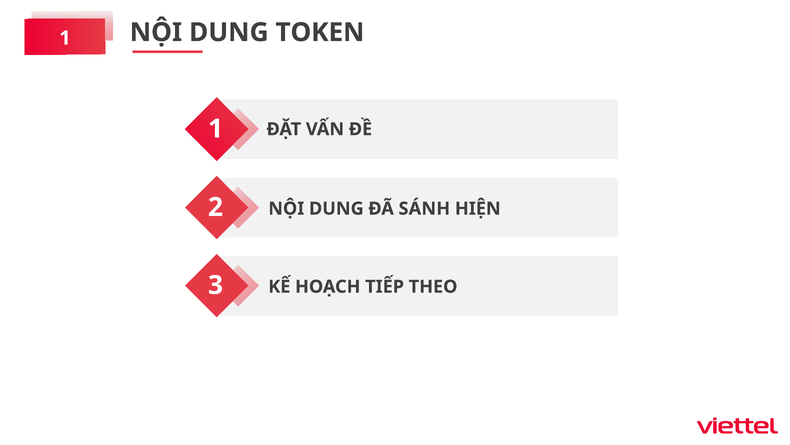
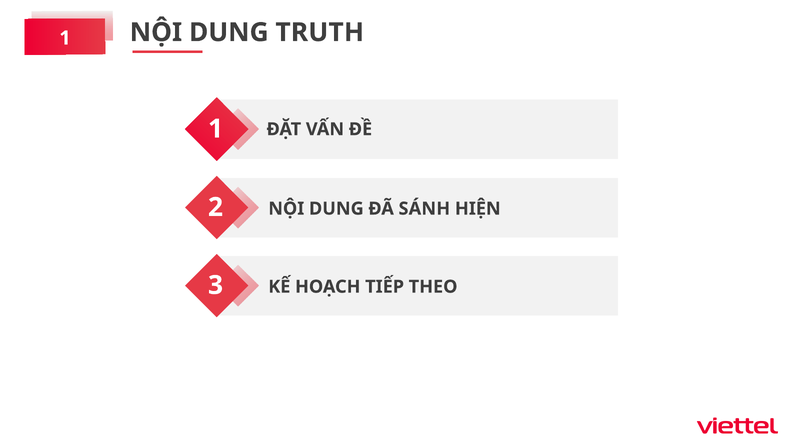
TOKEN: TOKEN -> TRUTH
